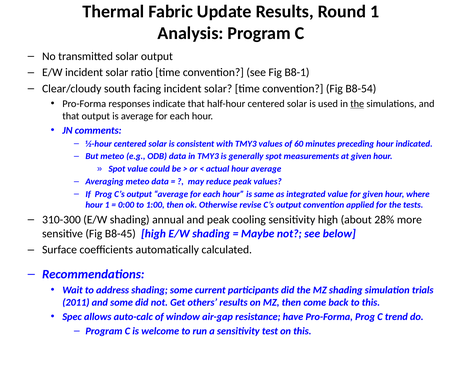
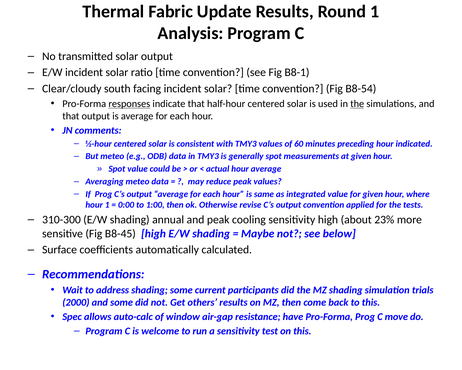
responses underline: none -> present
28%: 28% -> 23%
2011: 2011 -> 2000
trend: trend -> move
